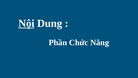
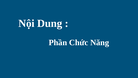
Nội underline: present -> none
